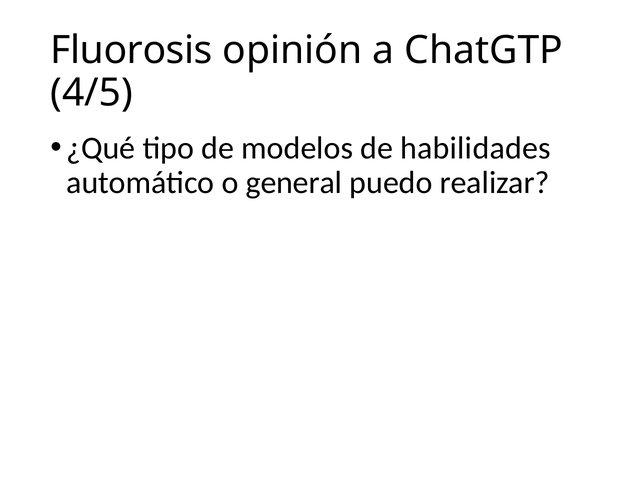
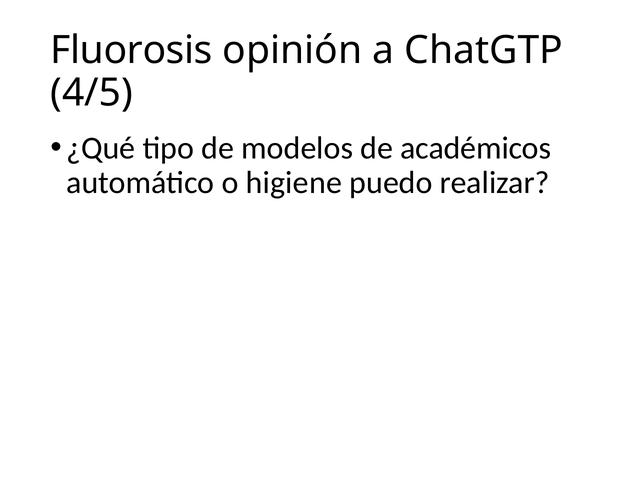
habilidades: habilidades -> académicos
general: general -> higiene
